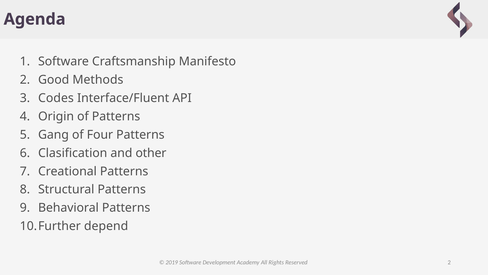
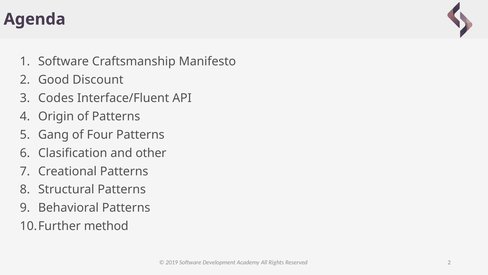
Methods: Methods -> Discount
depend: depend -> method
